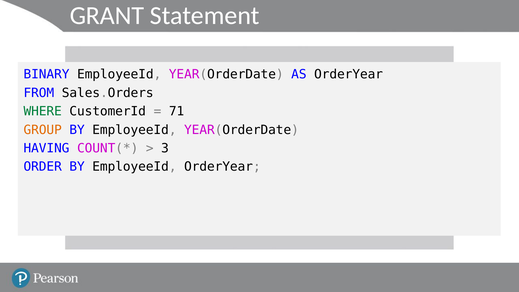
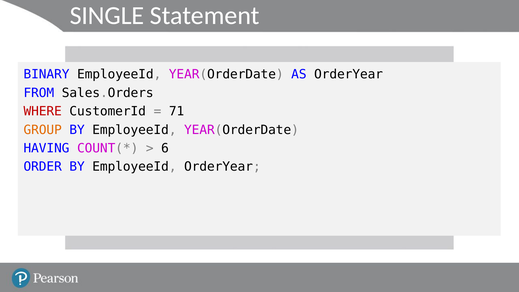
GRANT: GRANT -> SINGLE
WHERE colour: green -> red
3: 3 -> 6
